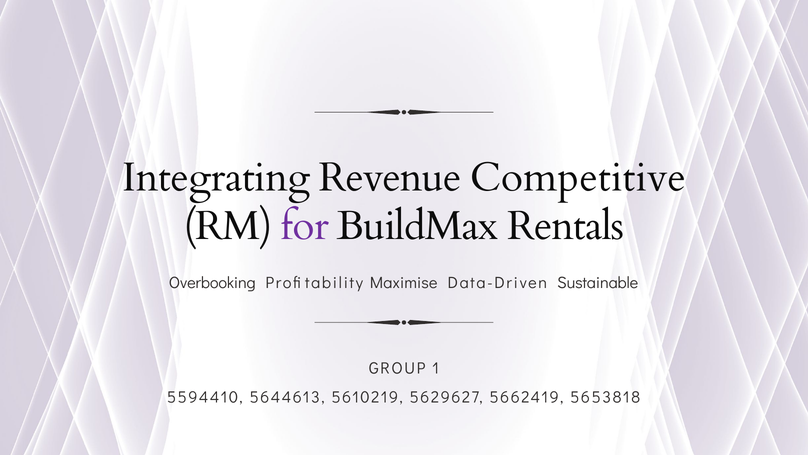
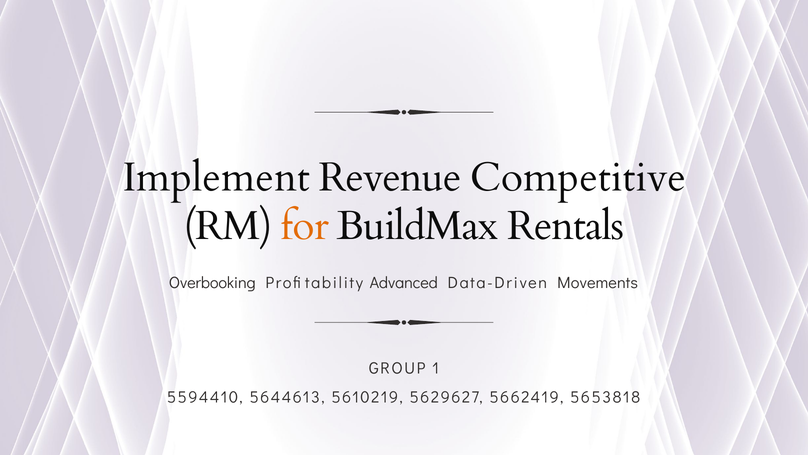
Integrating: Integrating -> Implement
for colour: purple -> orange
Maximise: Maximise -> Advanced
Sustainable: Sustainable -> Movements
